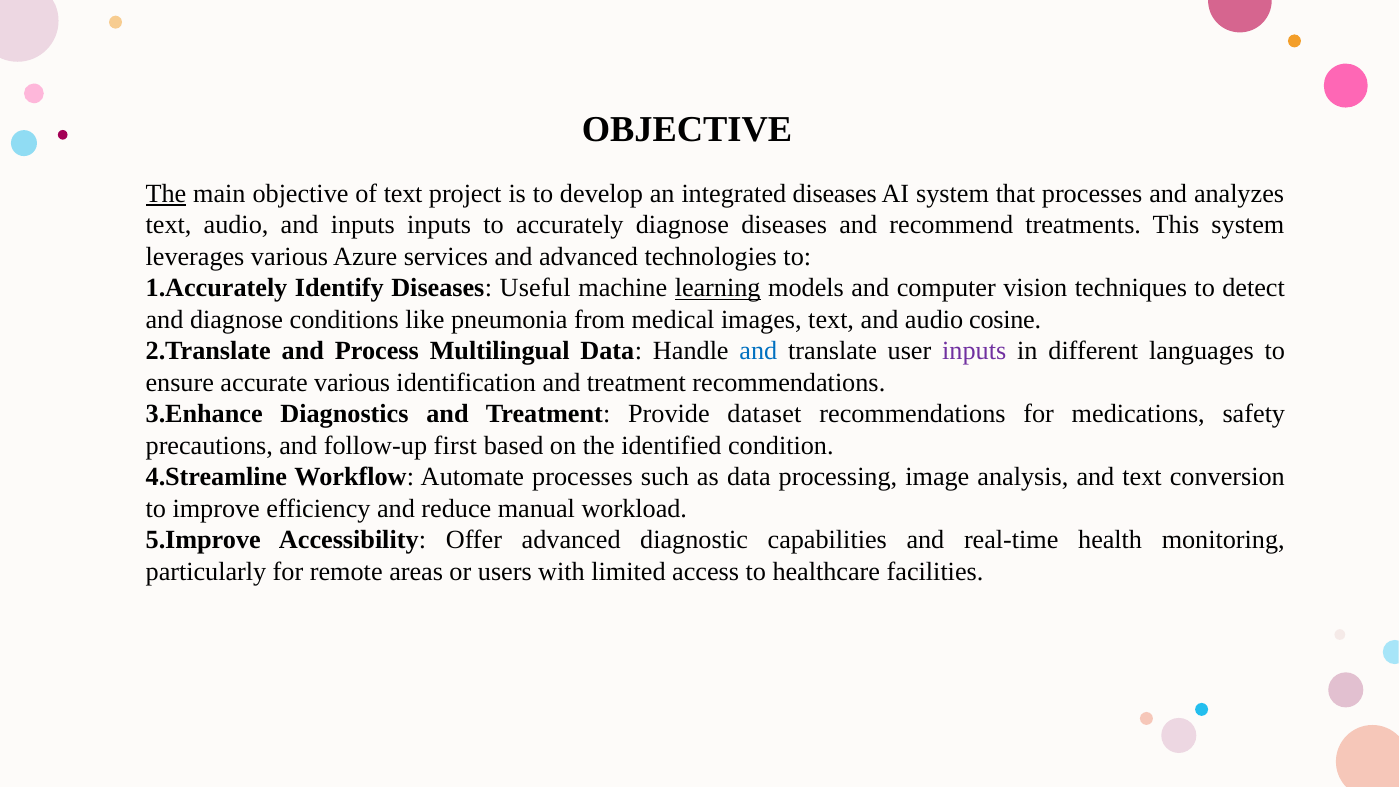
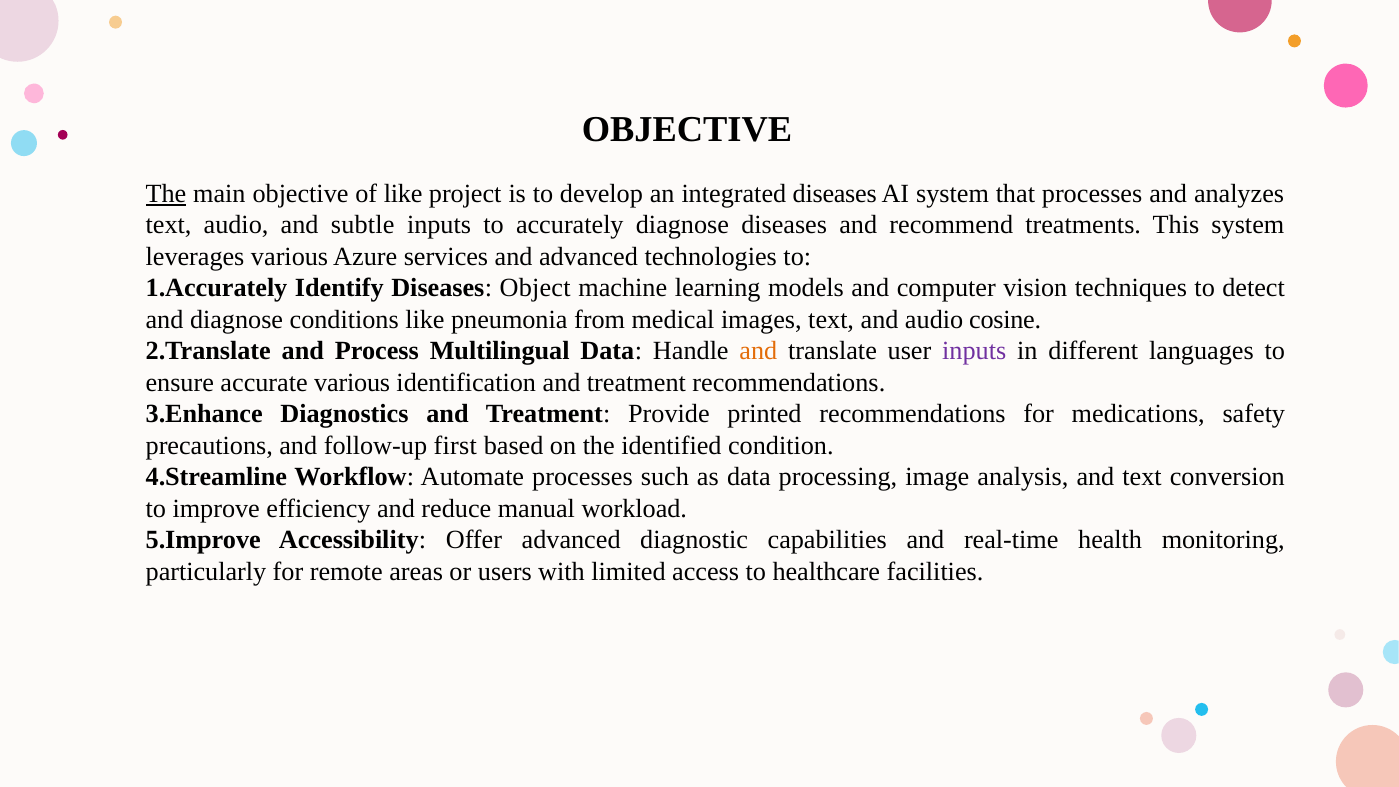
of text: text -> like
and inputs: inputs -> subtle
Useful: Useful -> Object
learning underline: present -> none
and at (758, 351) colour: blue -> orange
dataset: dataset -> printed
